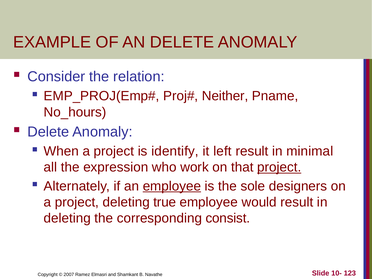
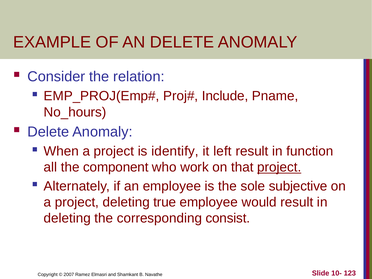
Neither: Neither -> Include
minimal: minimal -> function
expression: expression -> component
employee at (172, 186) underline: present -> none
designers: designers -> subjective
